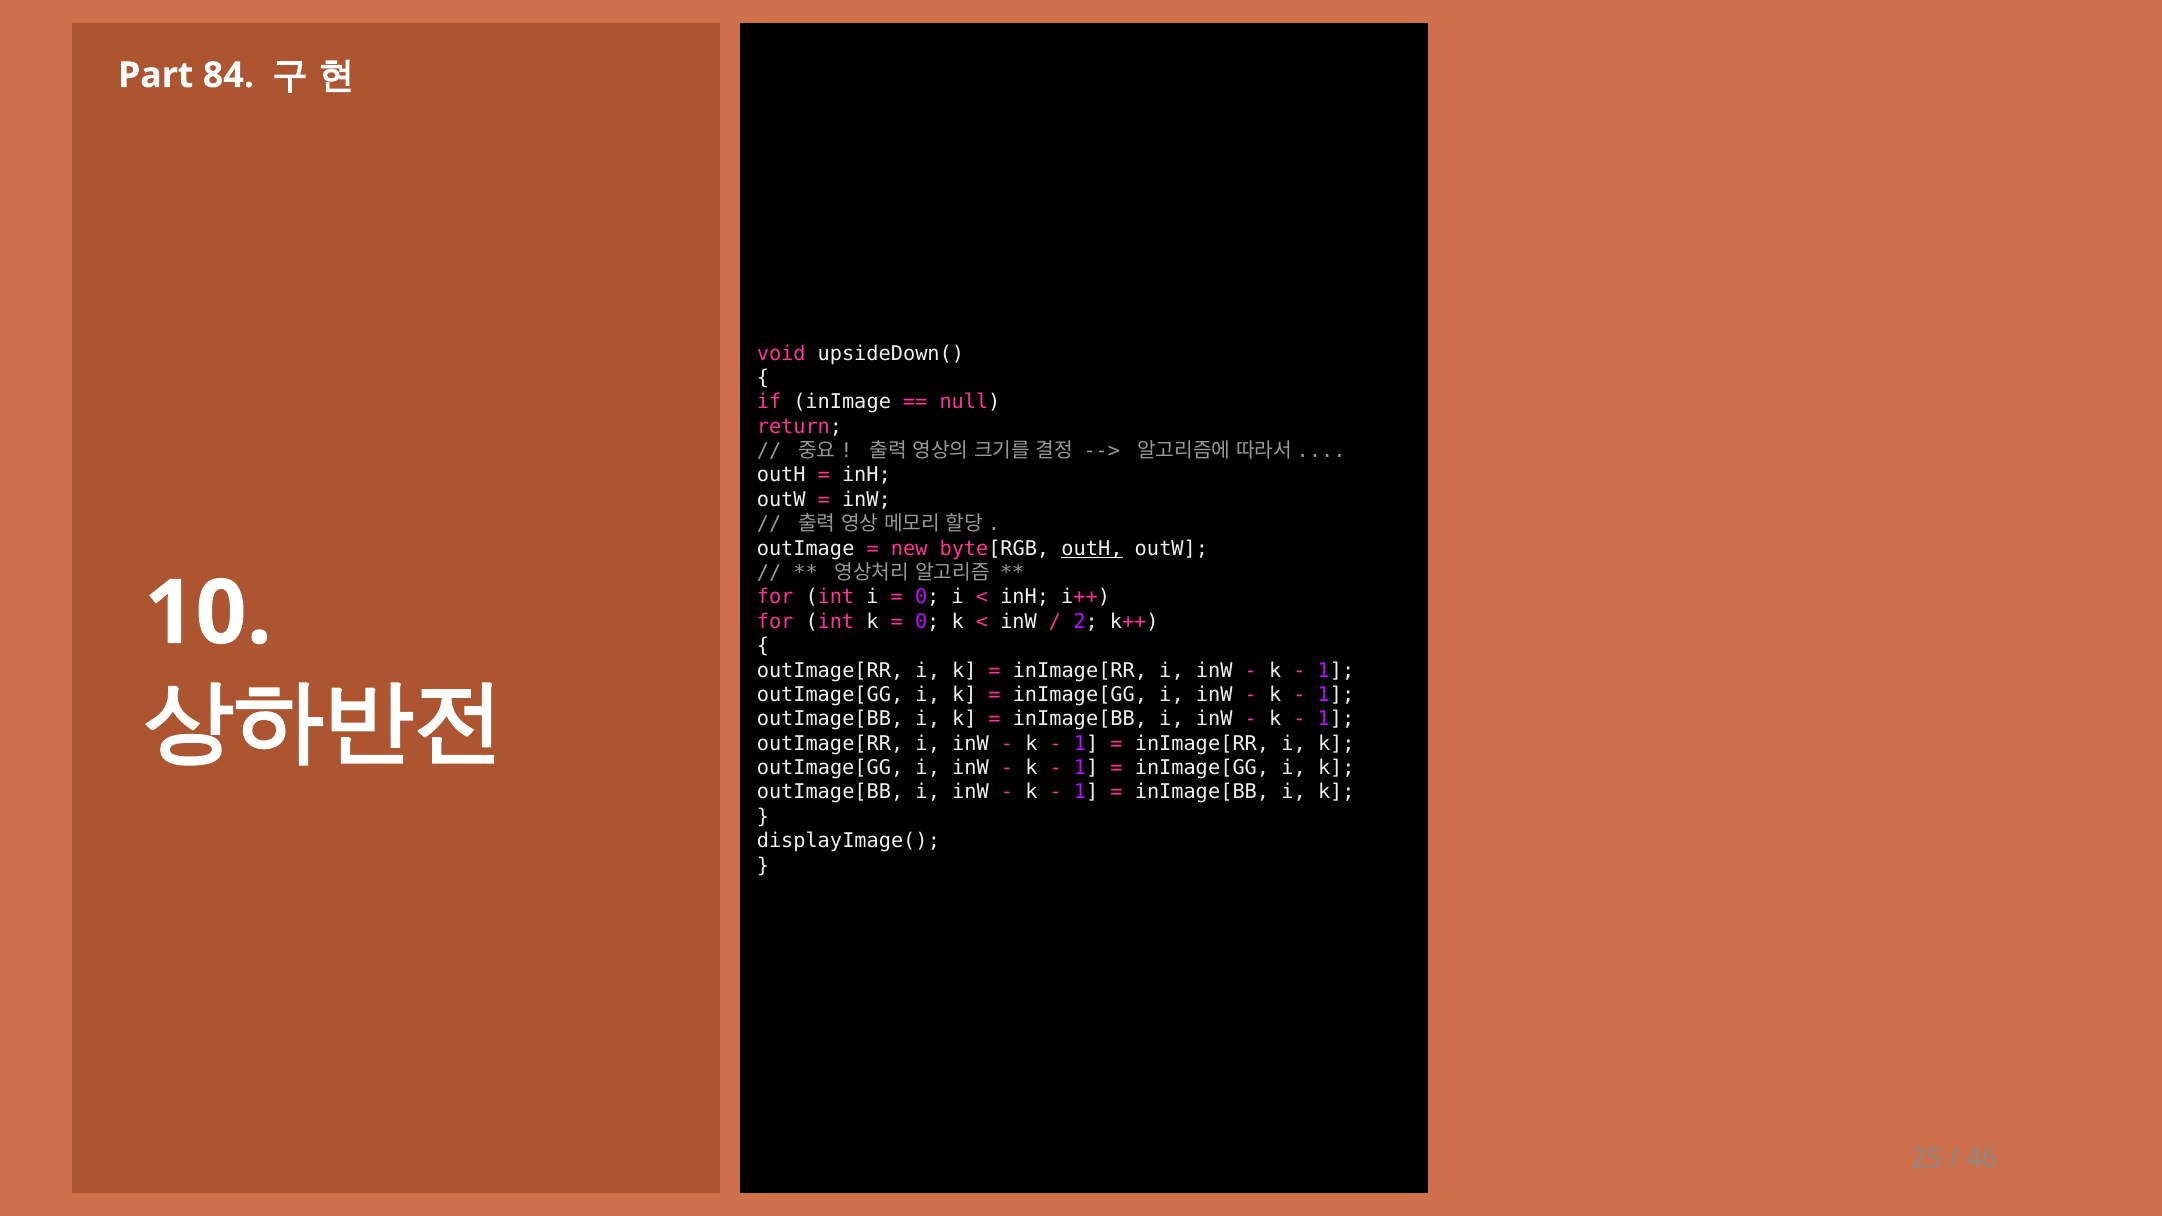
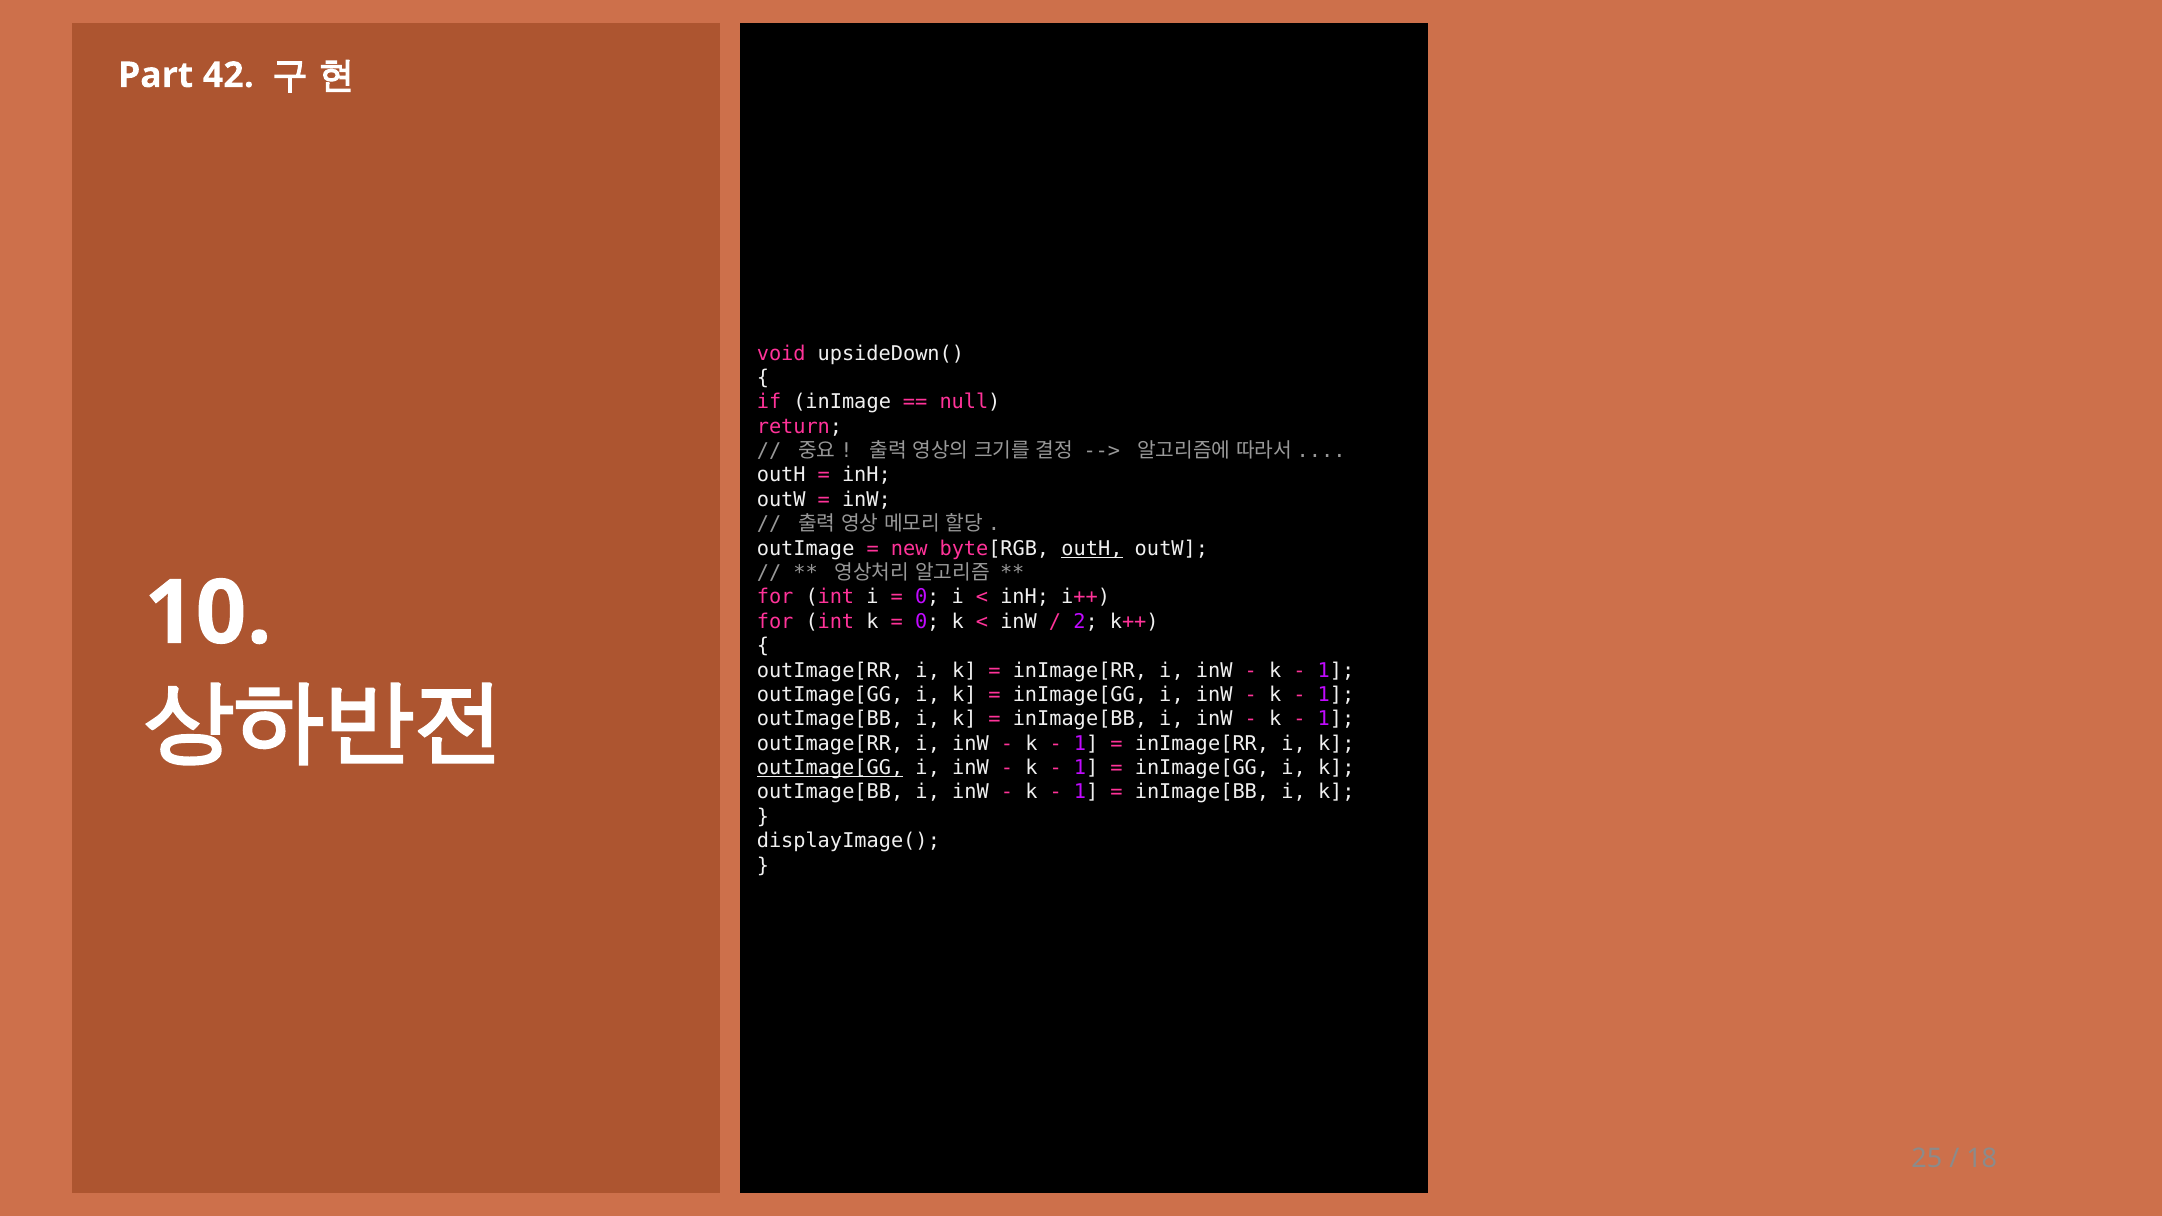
84: 84 -> 42
outImage[GG at (830, 768) underline: none -> present
46: 46 -> 18
